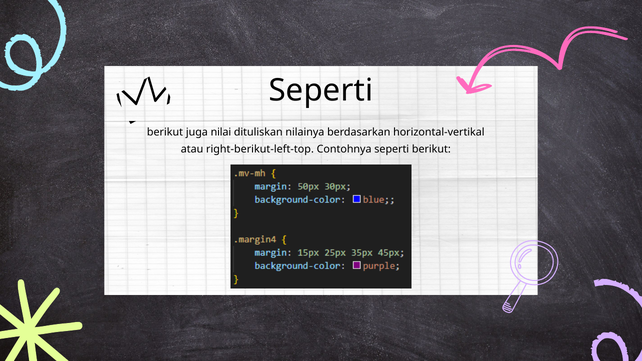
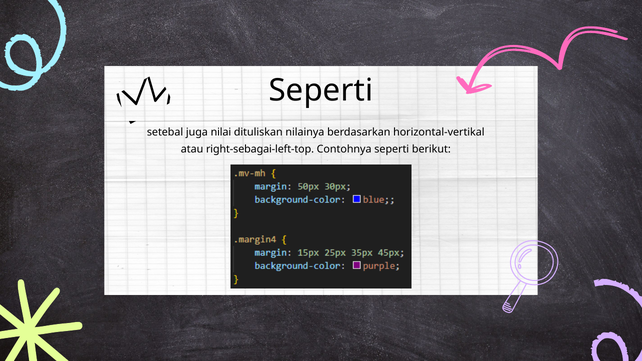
berikut at (165, 132): berikut -> setebal
right-berikut-left-top: right-berikut-left-top -> right-sebagai-left-top
